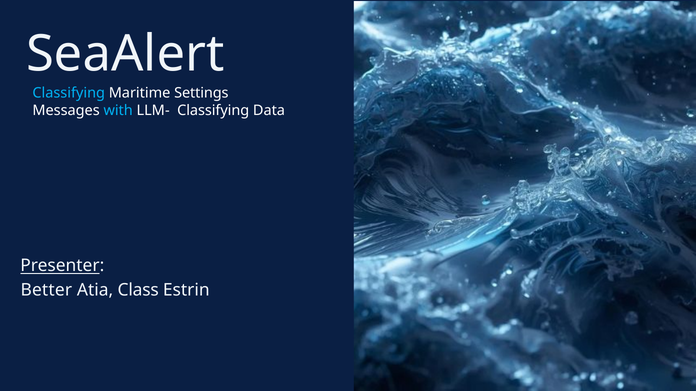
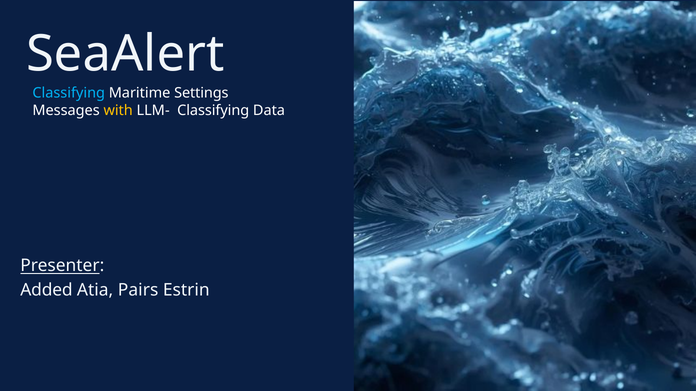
with colour: light blue -> yellow
Better: Better -> Added
Class: Class -> Pairs
